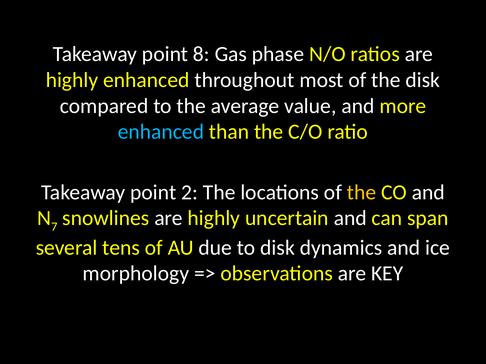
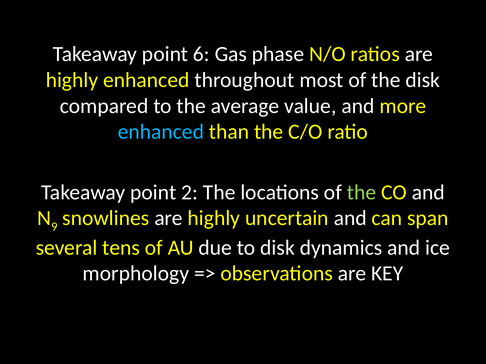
8: 8 -> 6
the at (361, 193) colour: yellow -> light green
7: 7 -> 9
